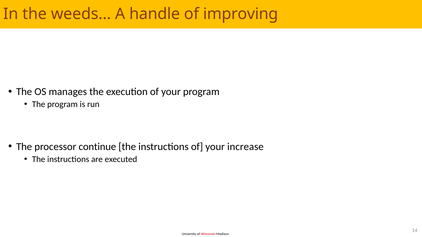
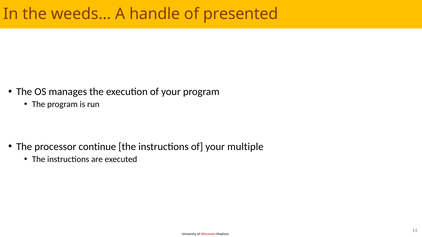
improving: improving -> presented
increase: increase -> multiple
